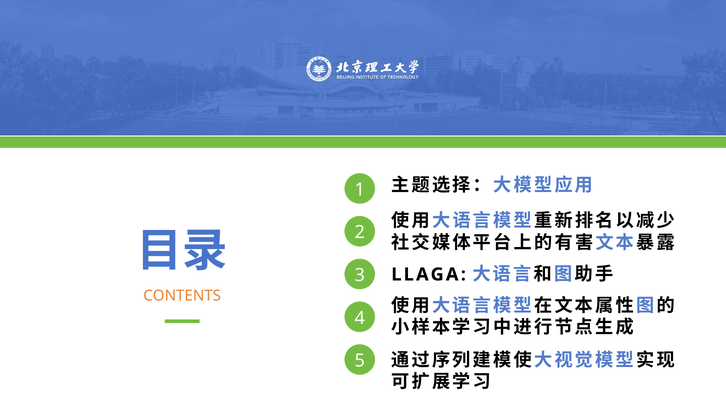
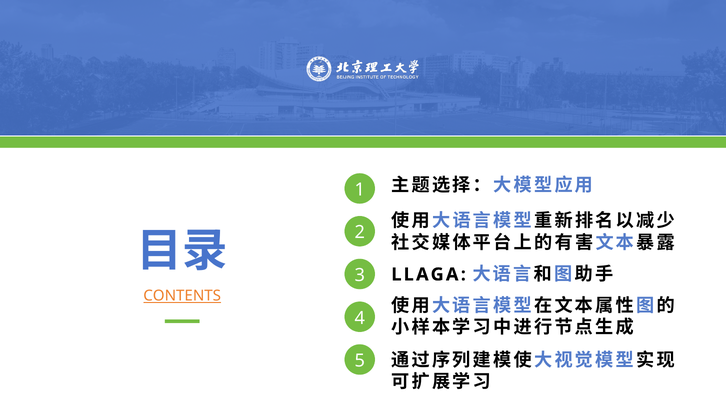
CONTENTS underline: none -> present
